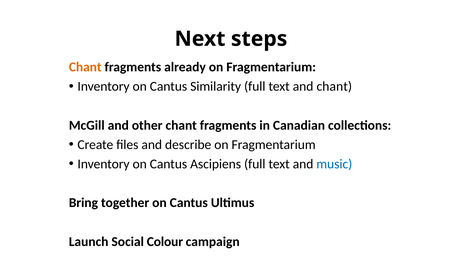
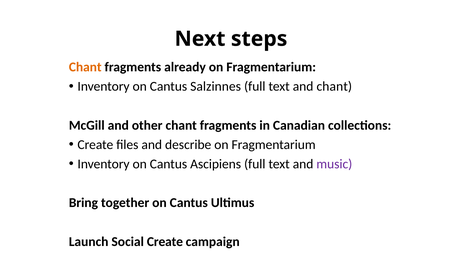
Similarity: Similarity -> Salzinnes
music colour: blue -> purple
Social Colour: Colour -> Create
